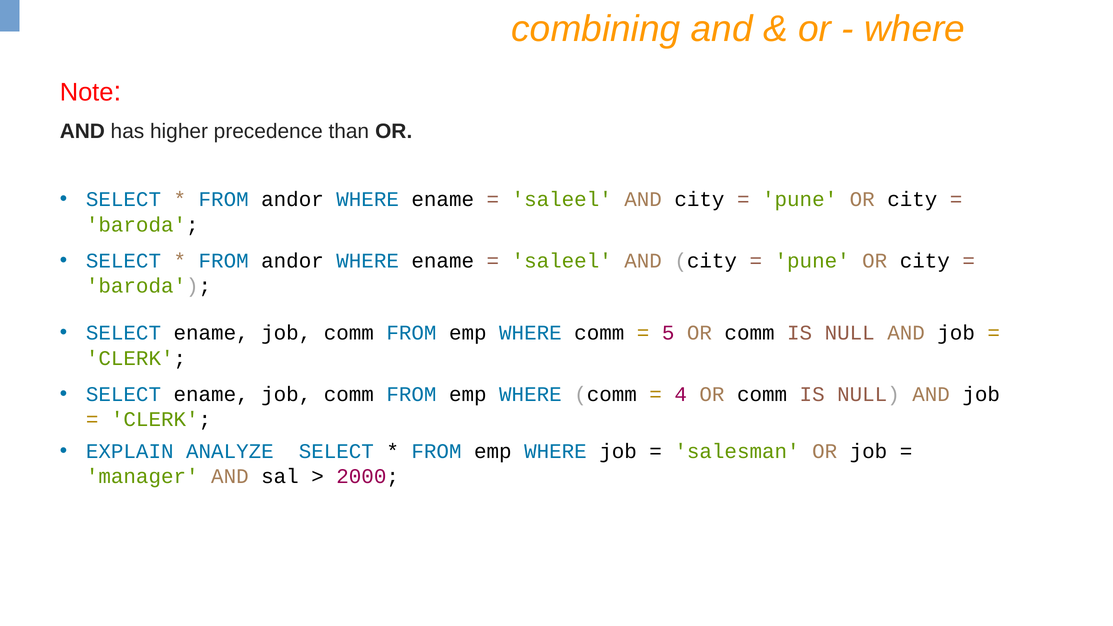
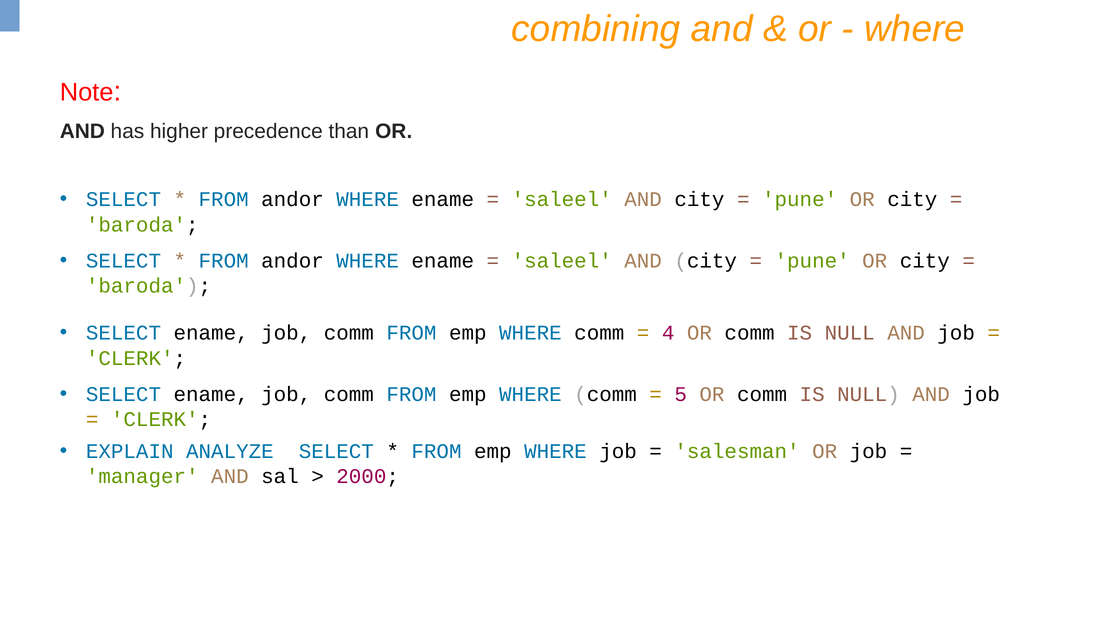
5: 5 -> 4
4: 4 -> 5
